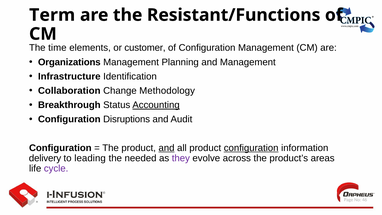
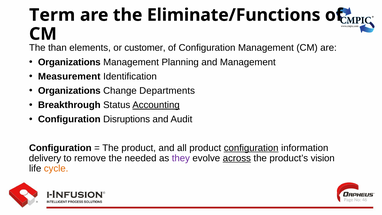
Resistant/Functions: Resistant/Functions -> Eliminate/Functions
time: time -> than
Infrastructure: Infrastructure -> Measurement
Collaboration at (69, 91): Collaboration -> Organizations
Methodology: Methodology -> Departments
and at (167, 148) underline: present -> none
leading: leading -> remove
across underline: none -> present
areas: areas -> vision
cycle colour: purple -> orange
